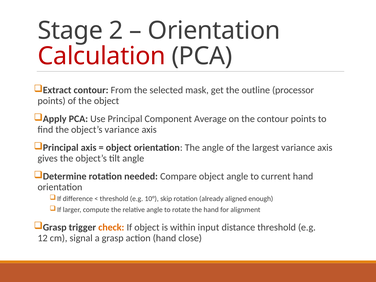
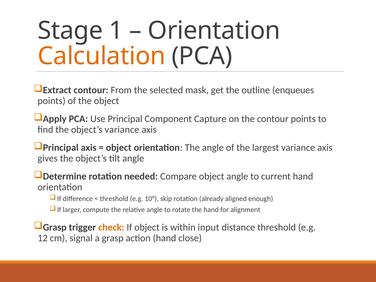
2: 2 -> 1
Calculation colour: red -> orange
processor: processor -> enqueues
Average: Average -> Capture
